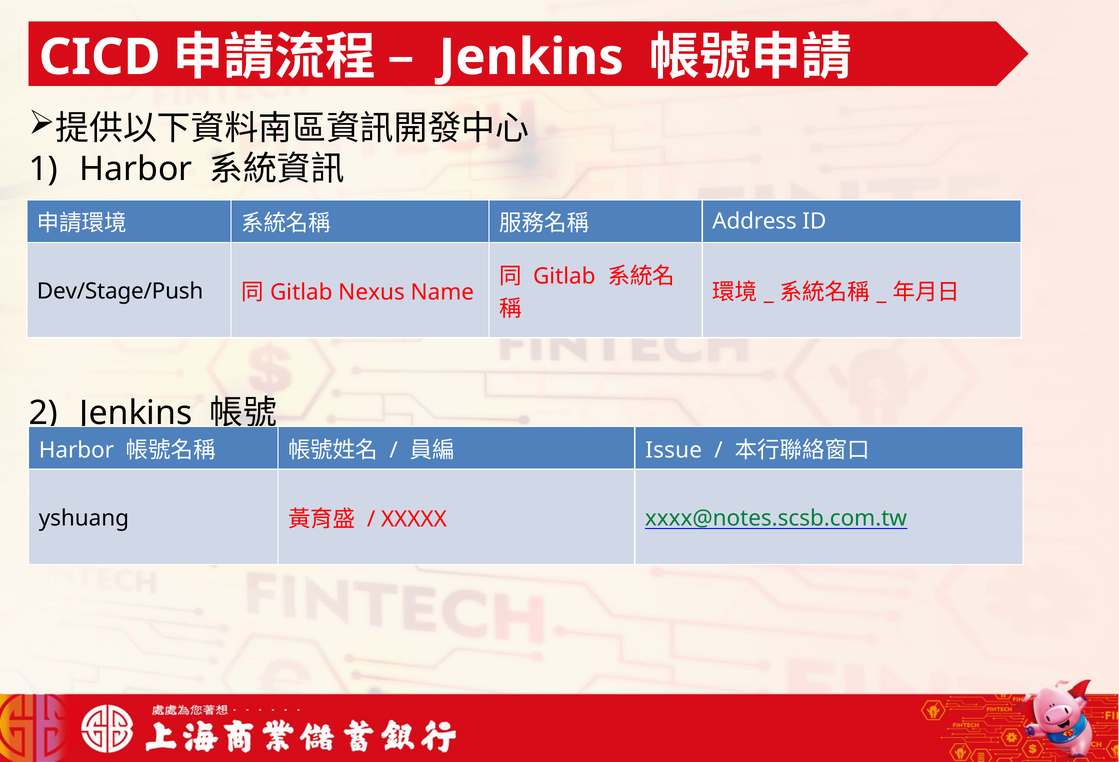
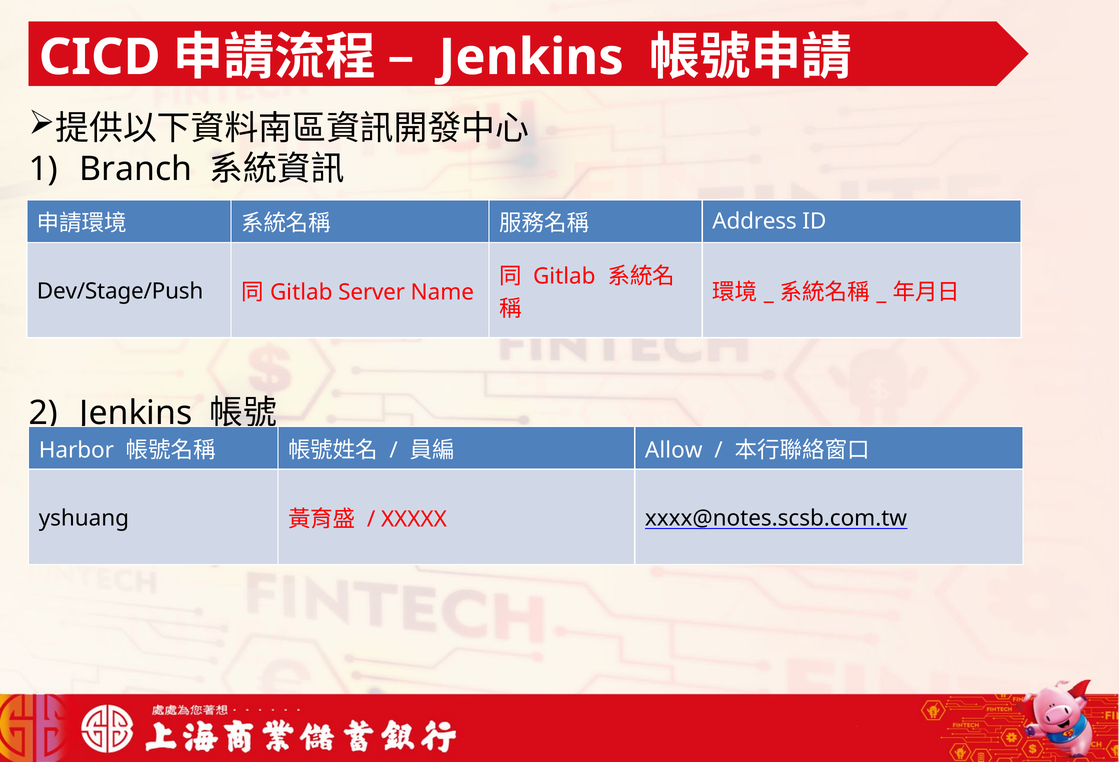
Harbor at (136, 169): Harbor -> Branch
Nexus: Nexus -> Server
Issue: Issue -> Allow
xxxx@notes.scsb.com.tw colour: green -> black
